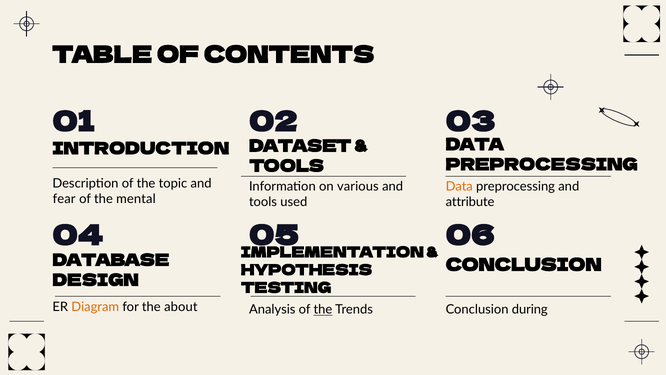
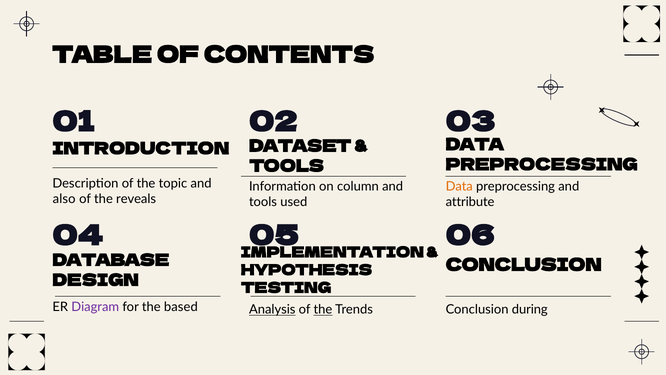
various: various -> column
fear: fear -> also
mental: mental -> reveals
Diagram colour: orange -> purple
about: about -> based
Analysis underline: none -> present
